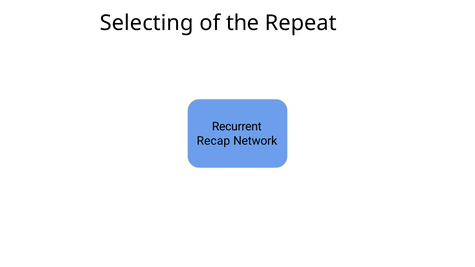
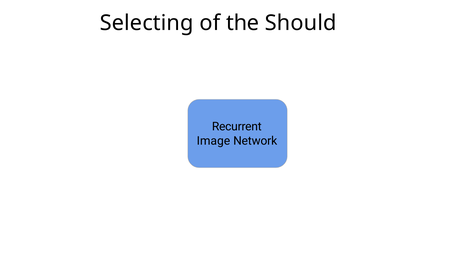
Repeat: Repeat -> Should
Recap: Recap -> Image
